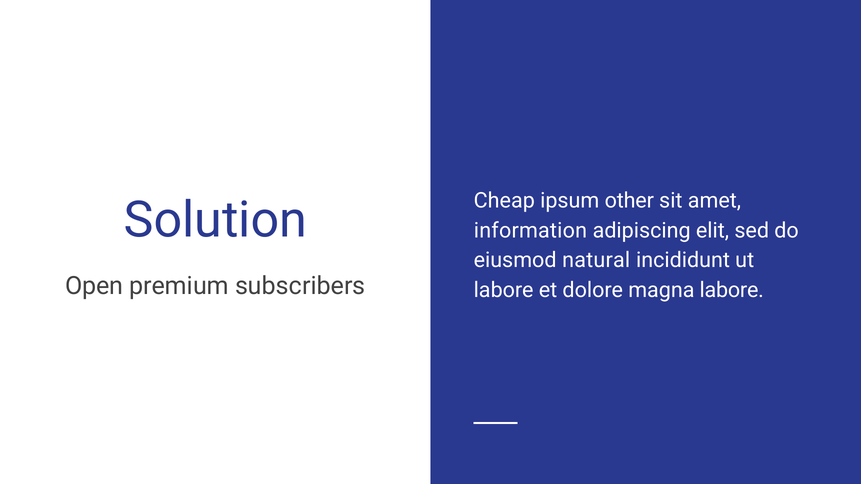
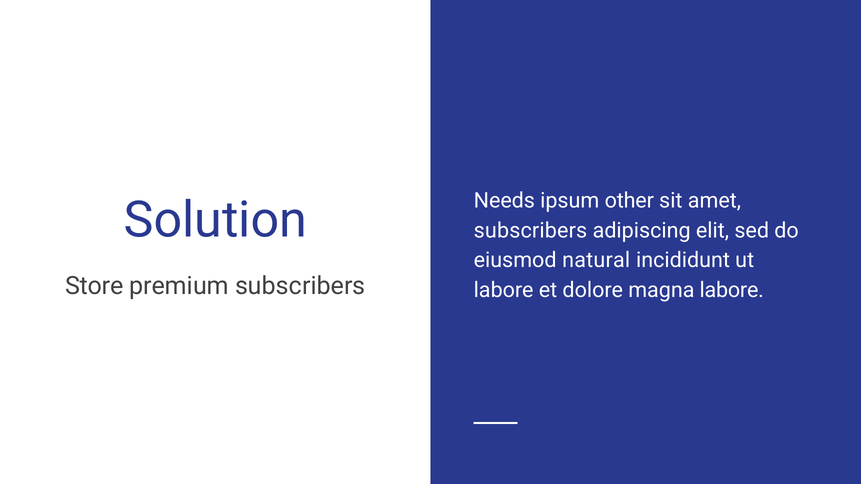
Cheap: Cheap -> Needs
information at (530, 231): information -> subscribers
Open: Open -> Store
